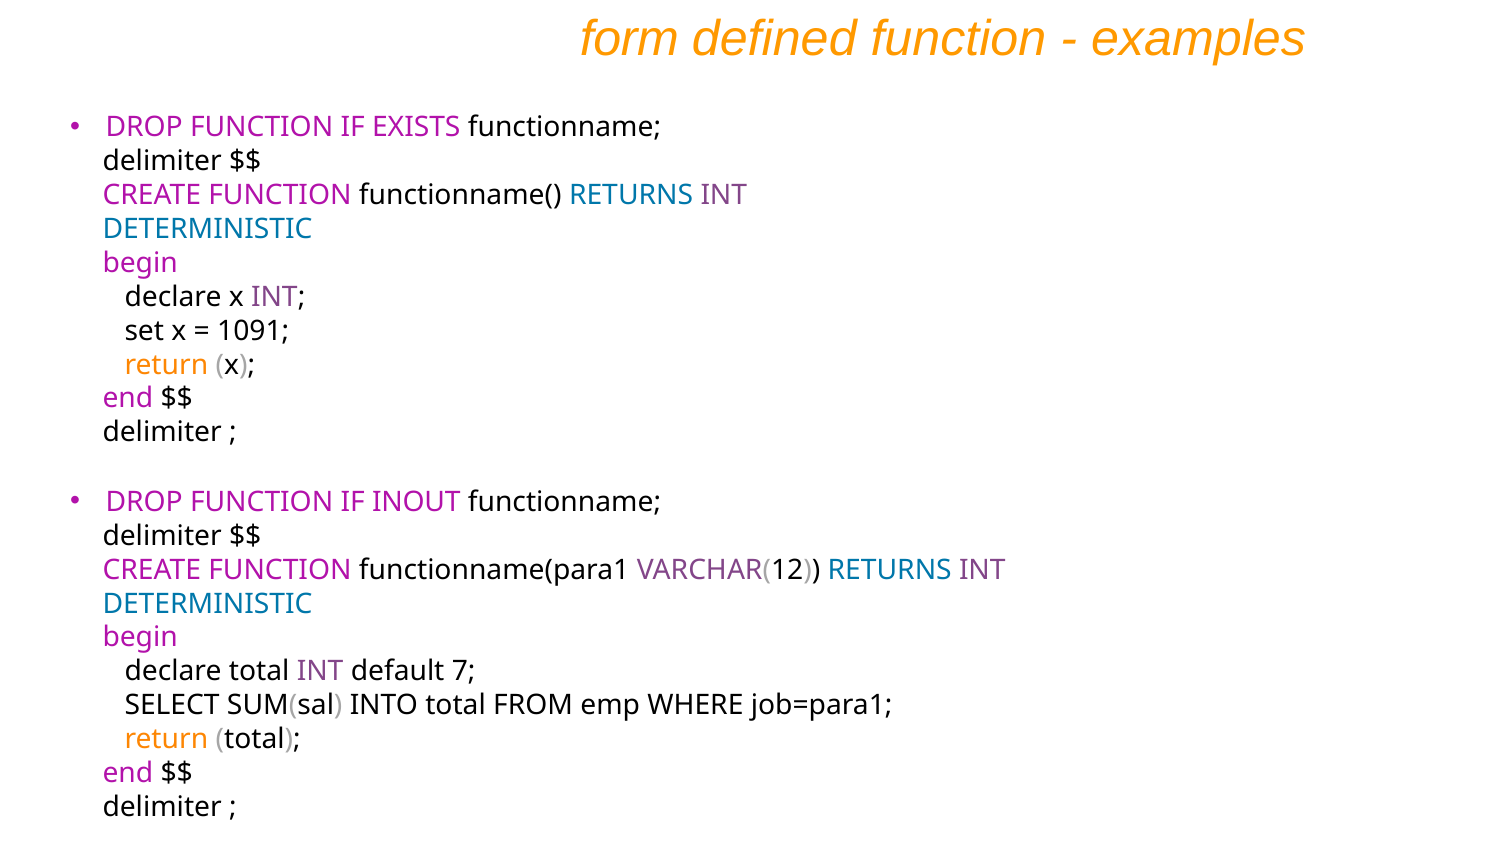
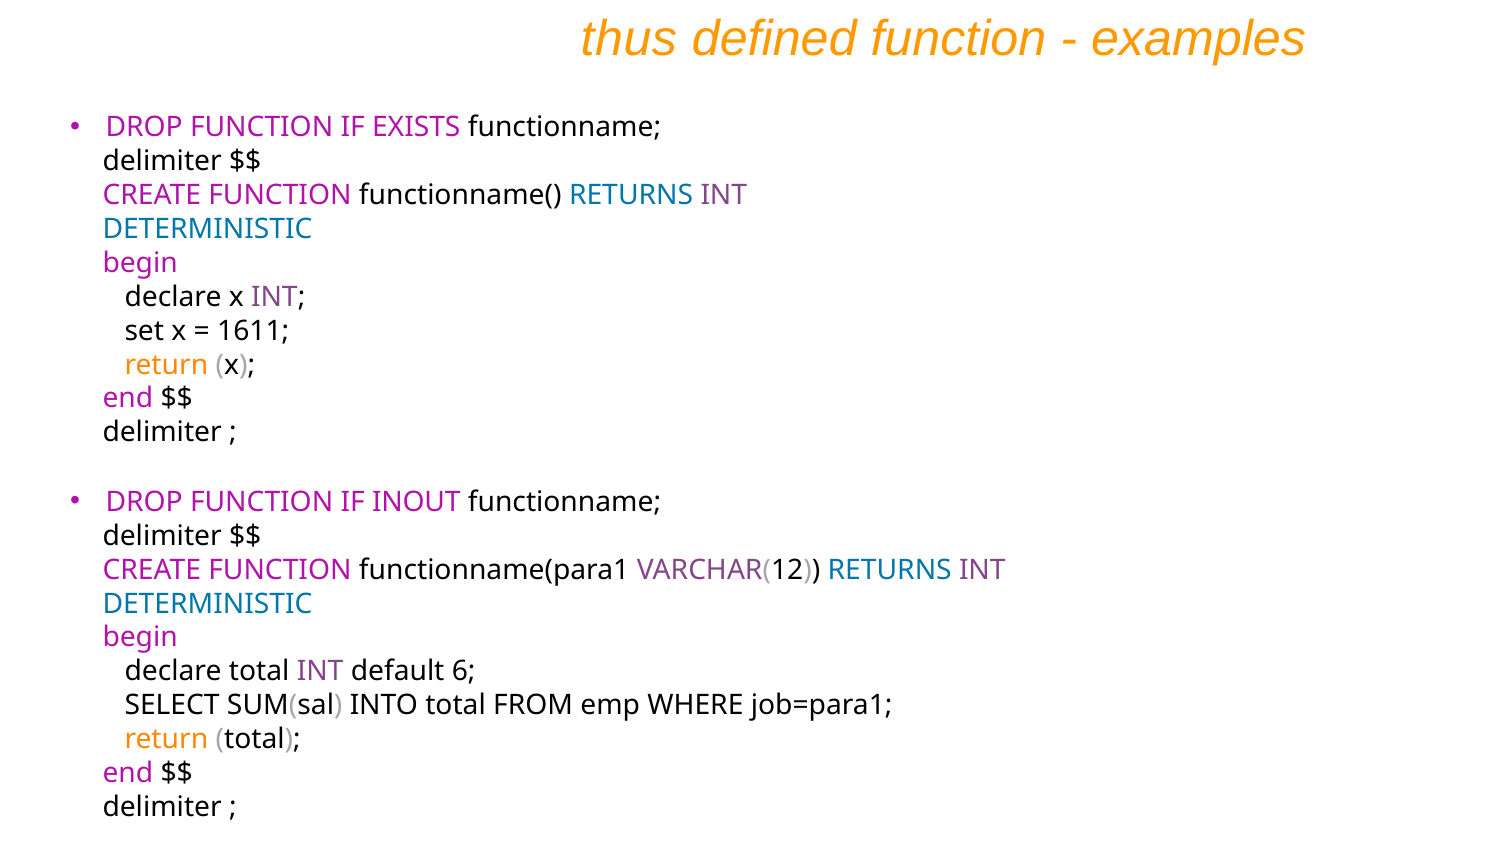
form: form -> thus
1091: 1091 -> 1611
7: 7 -> 6
